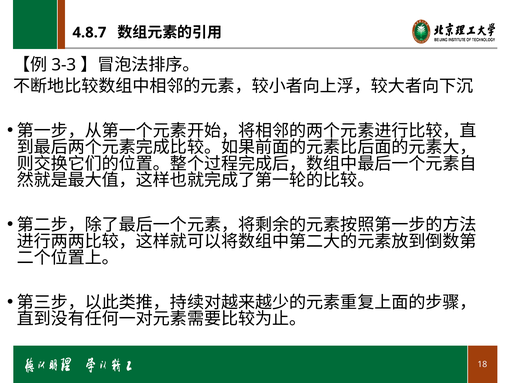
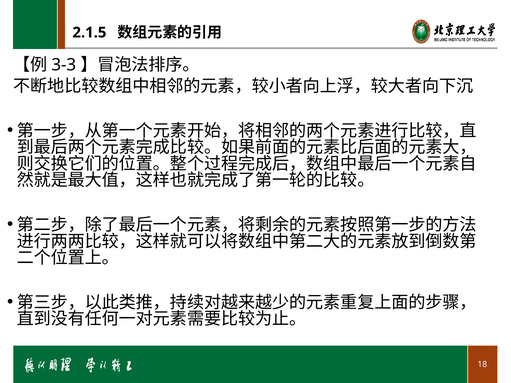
4.8.7: 4.8.7 -> 2.1.5
